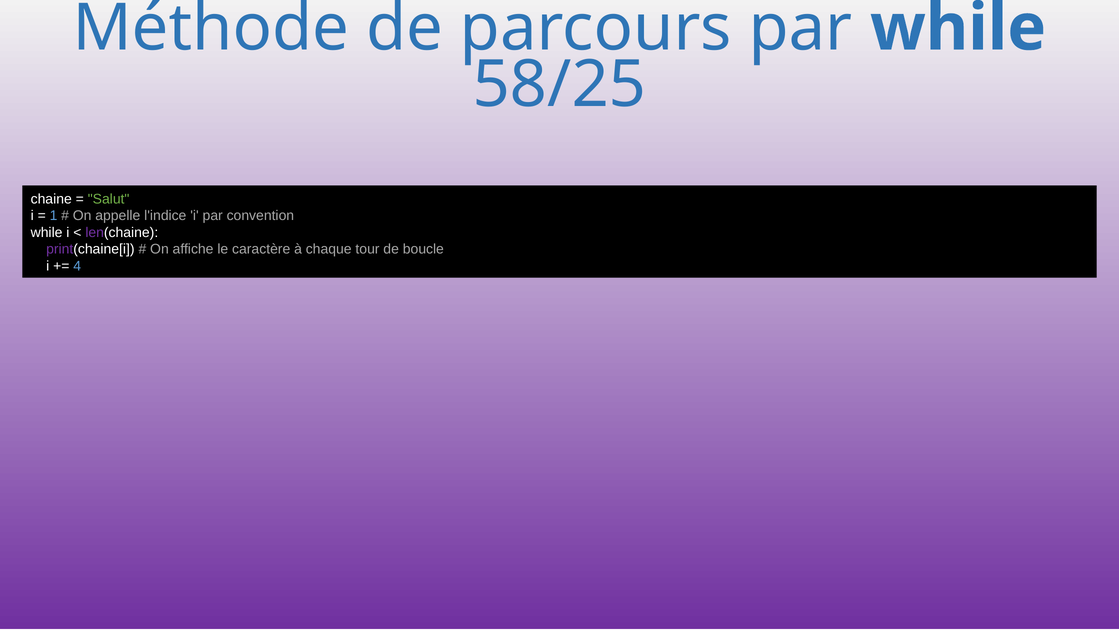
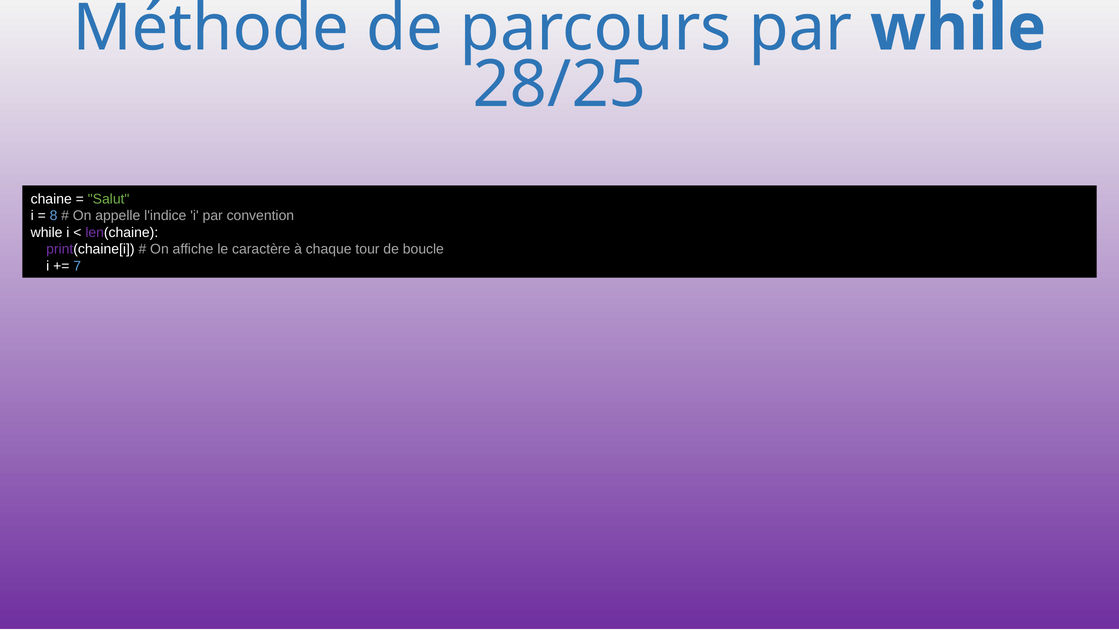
58/25: 58/25 -> 28/25
1: 1 -> 8
4: 4 -> 7
